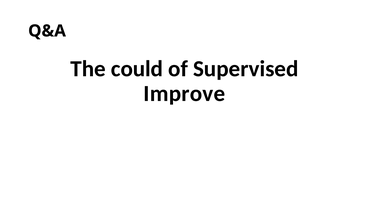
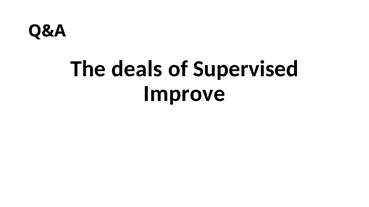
could: could -> deals
